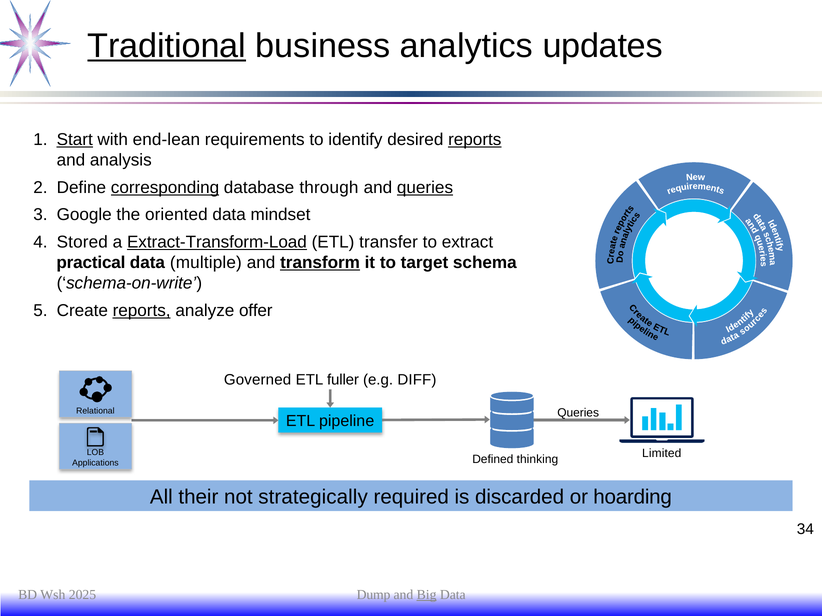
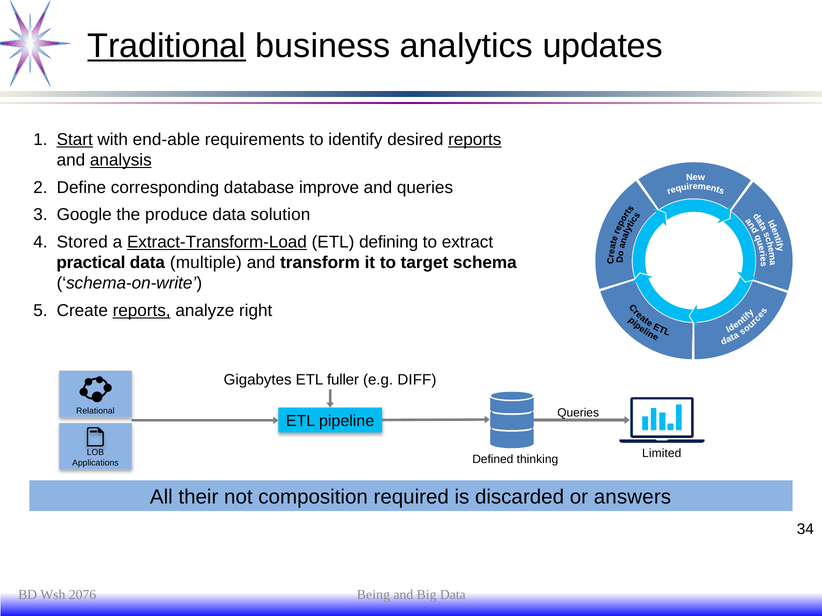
end-lean: end-lean -> end-able
analysis underline: none -> present
corresponding underline: present -> none
through: through -> improve
queries at (425, 188) underline: present -> none
oriented: oriented -> produce
mindset: mindset -> solution
transfer: transfer -> defining
transform underline: present -> none
offer: offer -> right
Governed: Governed -> Gigabytes
strategically: strategically -> composition
hoarding: hoarding -> answers
2025: 2025 -> 2076
Dump: Dump -> Being
Big underline: present -> none
